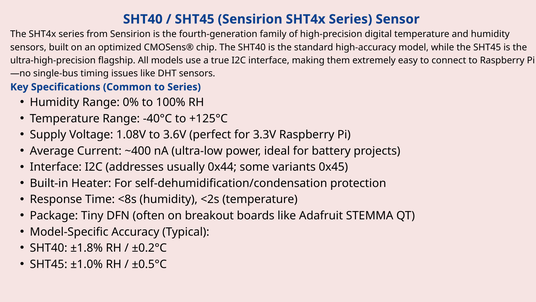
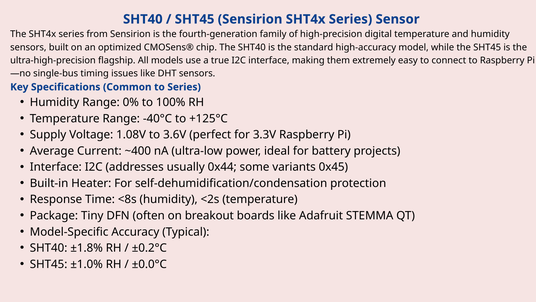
±0.5°C: ±0.5°C -> ±0.0°C
